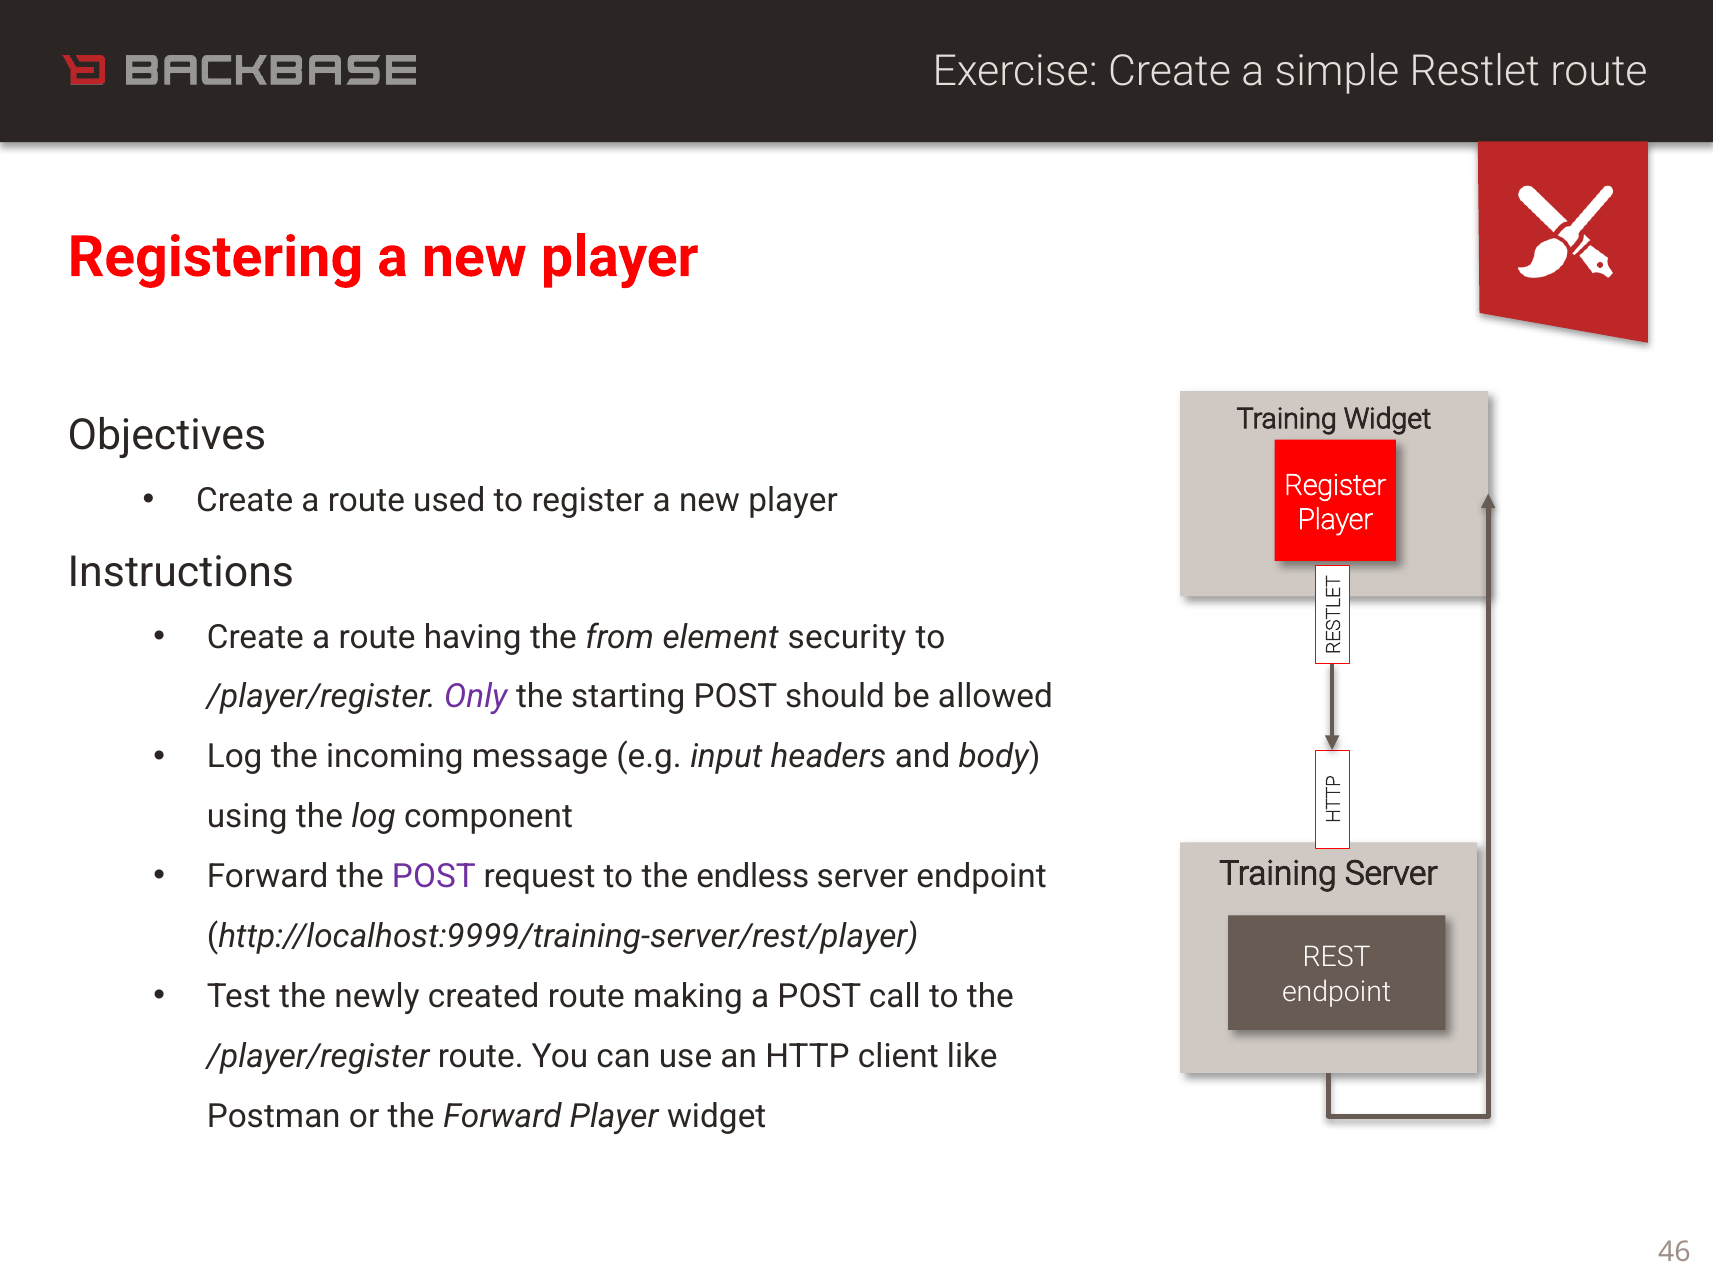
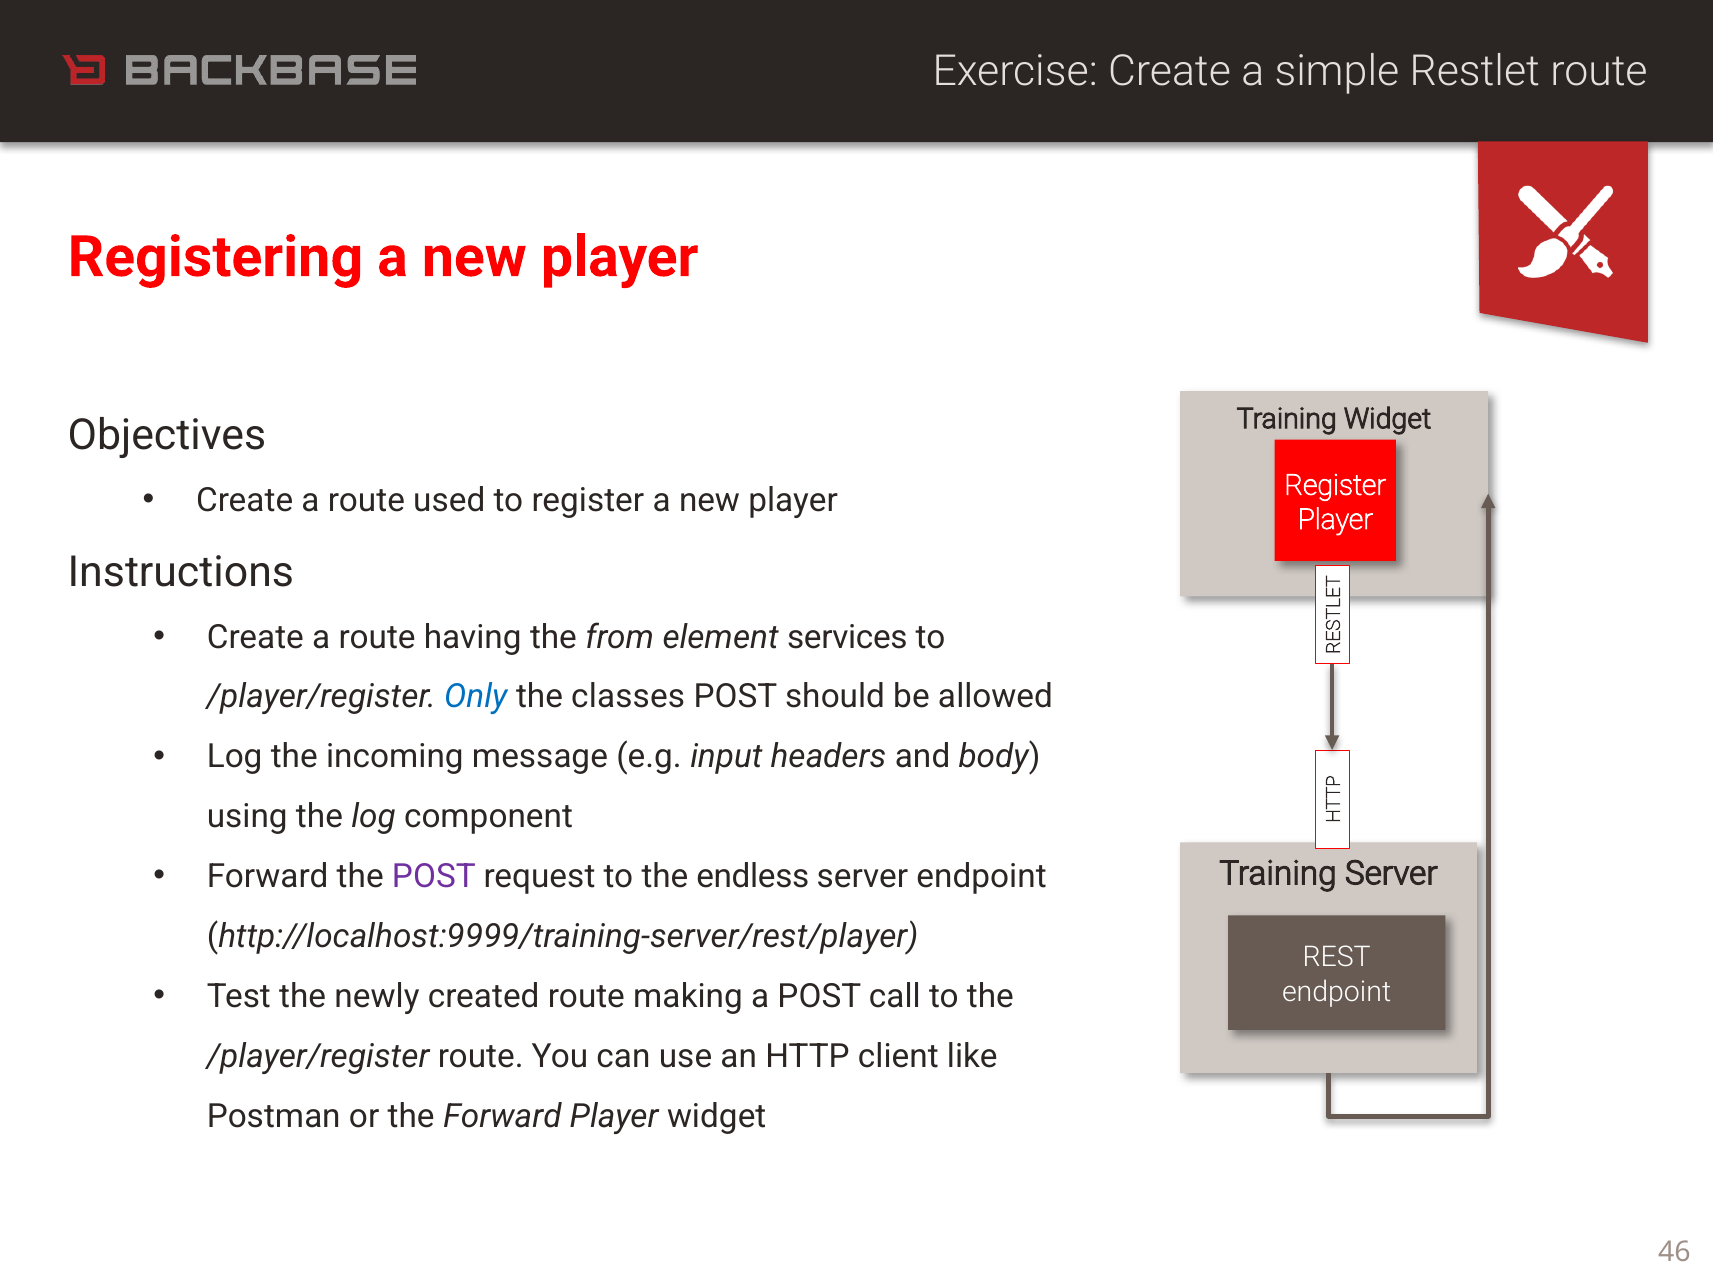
security: security -> services
Only colour: purple -> blue
starting: starting -> classes
